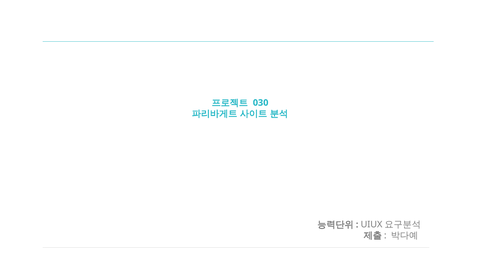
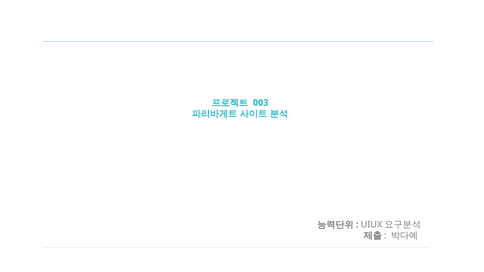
030: 030 -> 003
